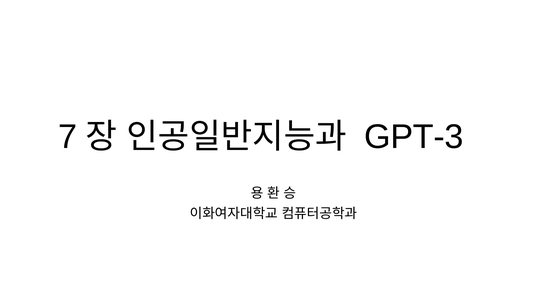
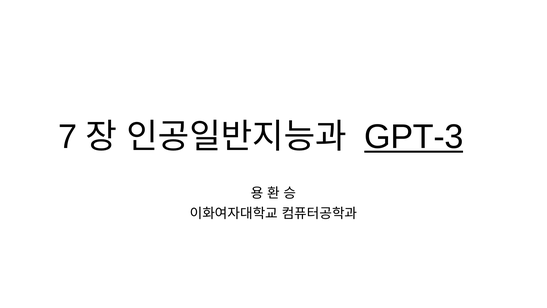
GPT-3 underline: none -> present
